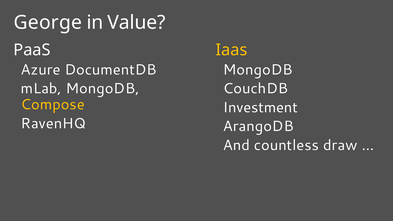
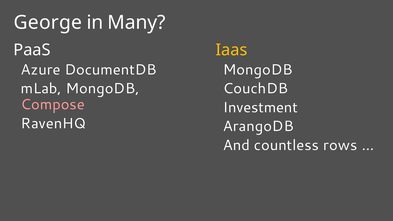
Value: Value -> Many
Compose colour: yellow -> pink
draw: draw -> rows
